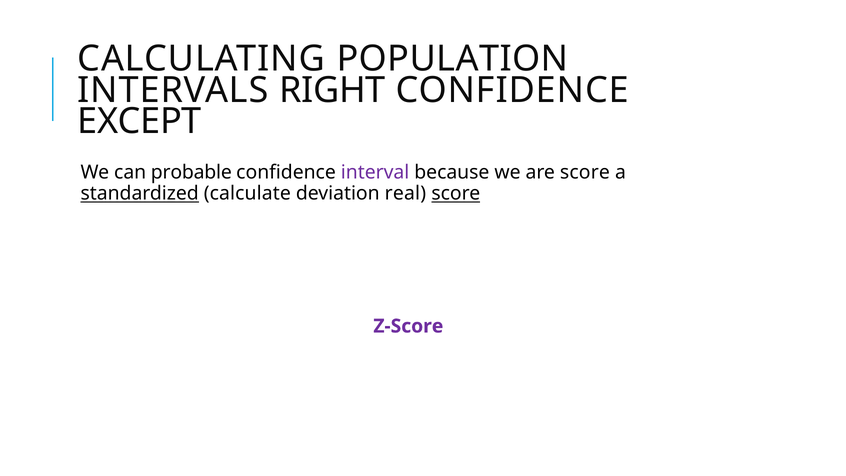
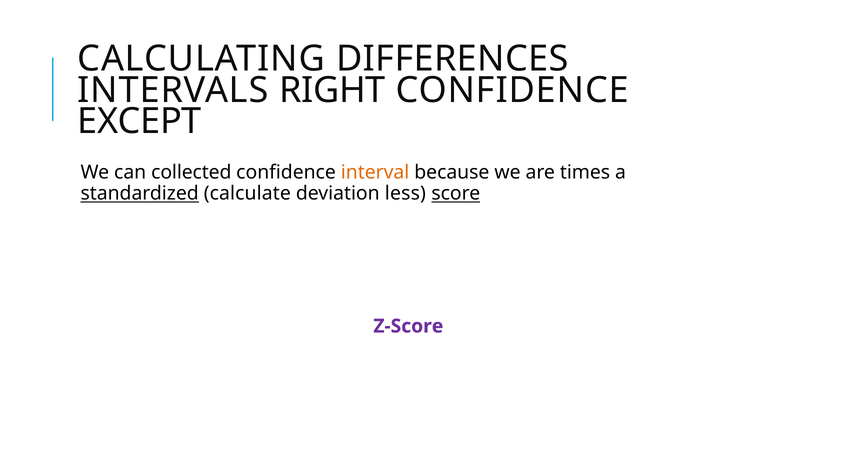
POPULATION: POPULATION -> DIFFERENCES
probable: probable -> collected
interval colour: purple -> orange
are score: score -> times
real: real -> less
